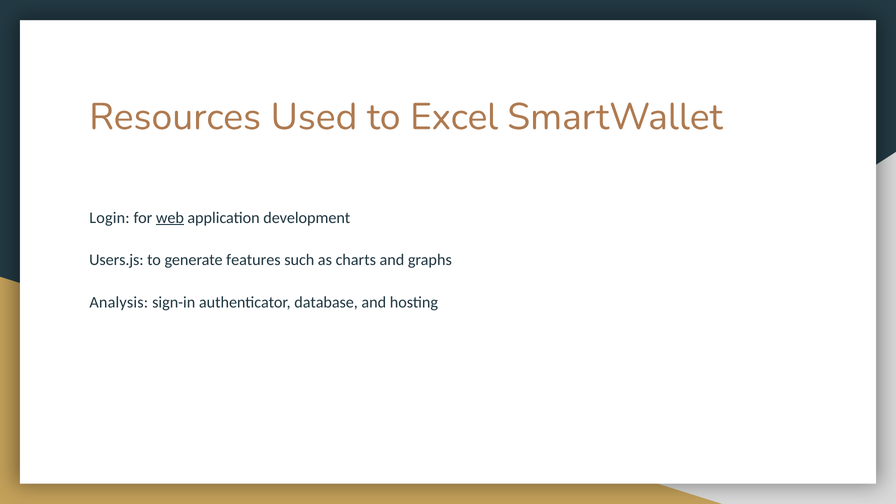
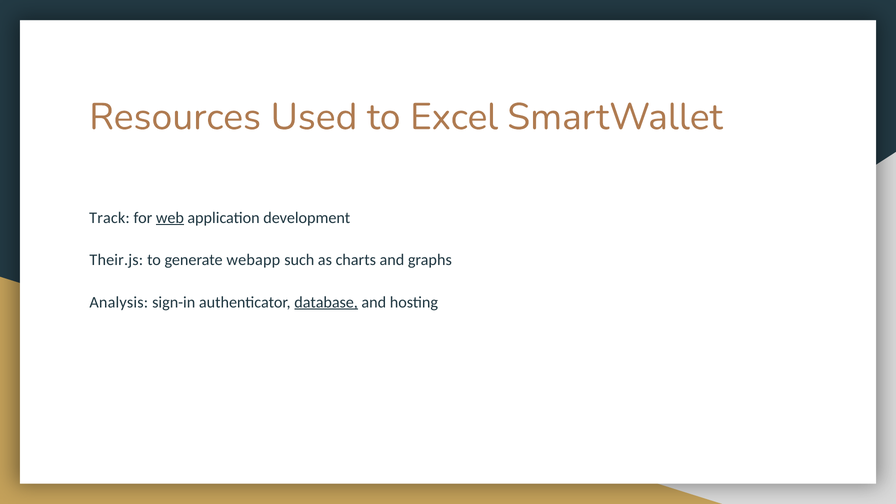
Login: Login -> Track
Users.js: Users.js -> Their.js
features: features -> webapp
database underline: none -> present
